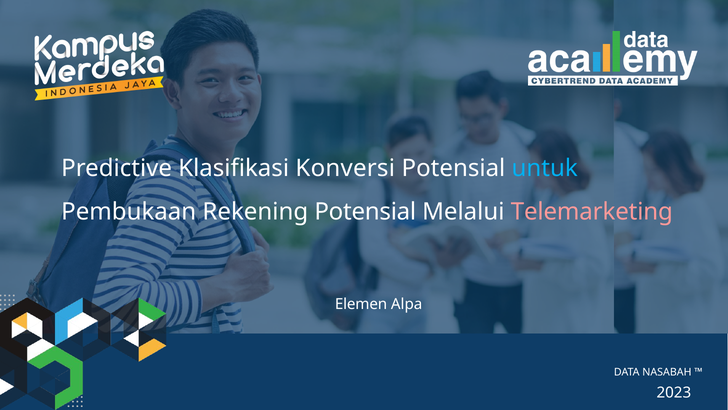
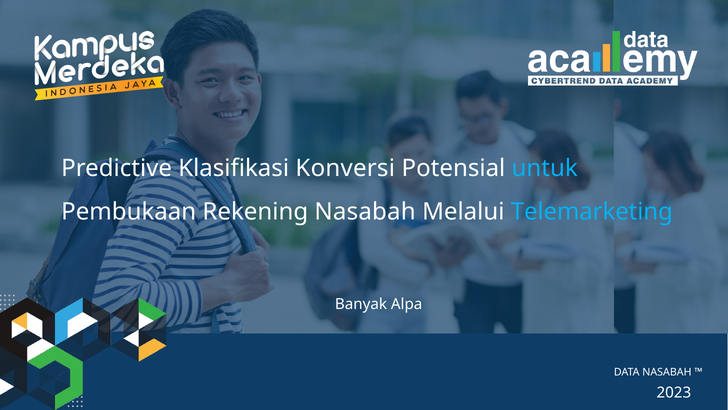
Rekening Potensial: Potensial -> Nasabah
Telemarketing colour: pink -> light blue
Elemen: Elemen -> Banyak
